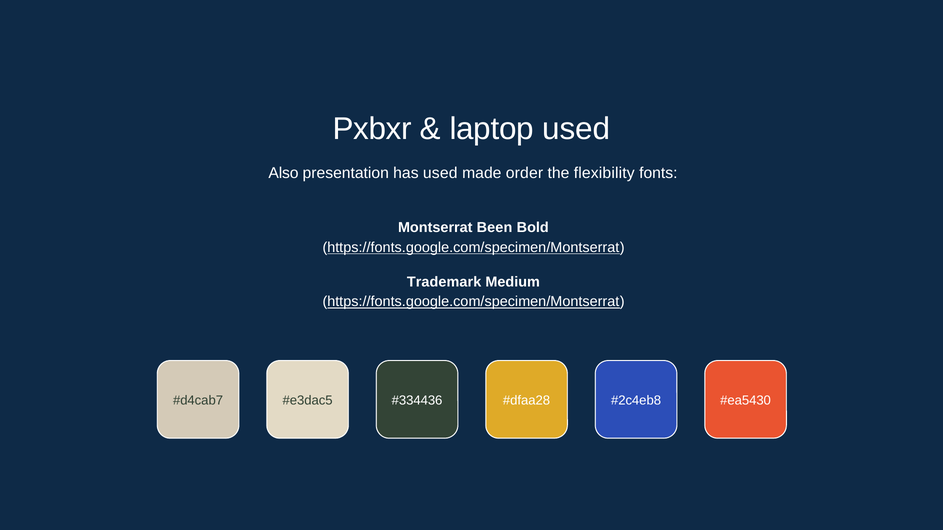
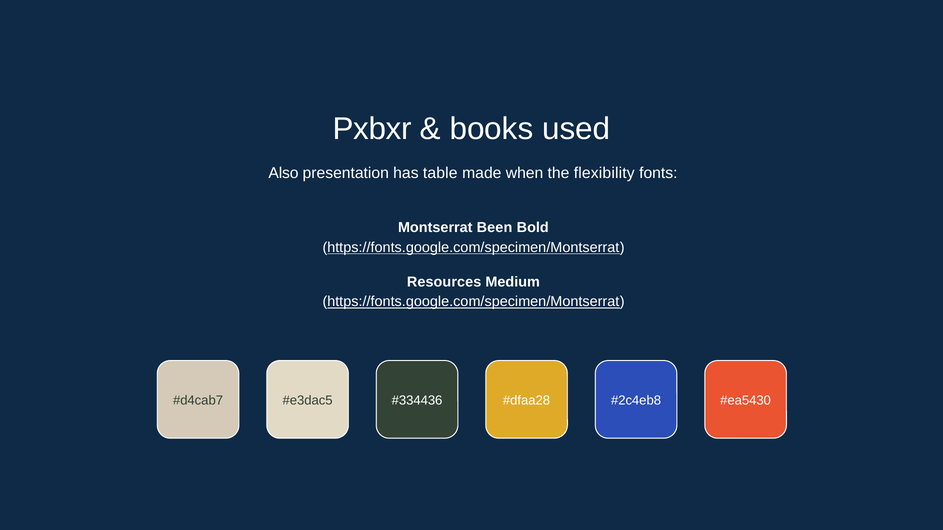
laptop: laptop -> books
has used: used -> table
order: order -> when
Trademark: Trademark -> Resources
